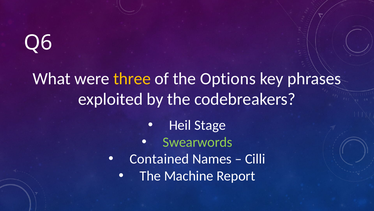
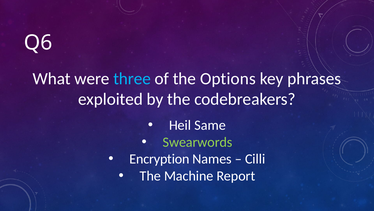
three colour: yellow -> light blue
Stage: Stage -> Same
Contained: Contained -> Encryption
